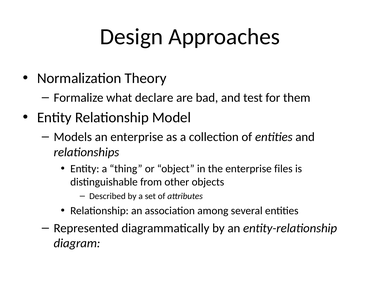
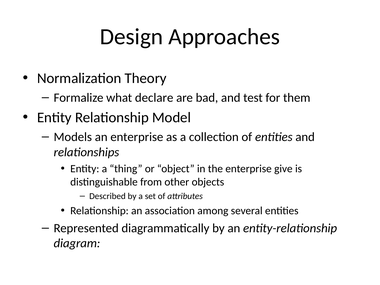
files: files -> give
